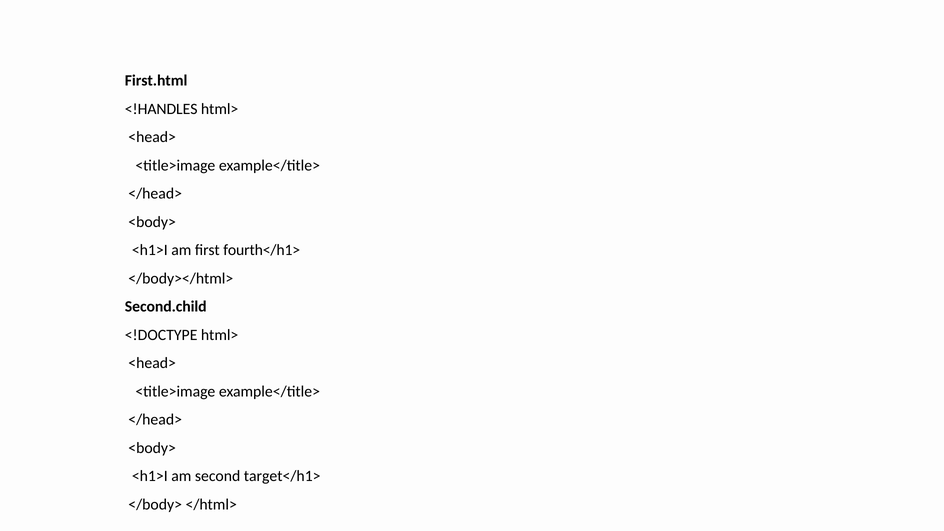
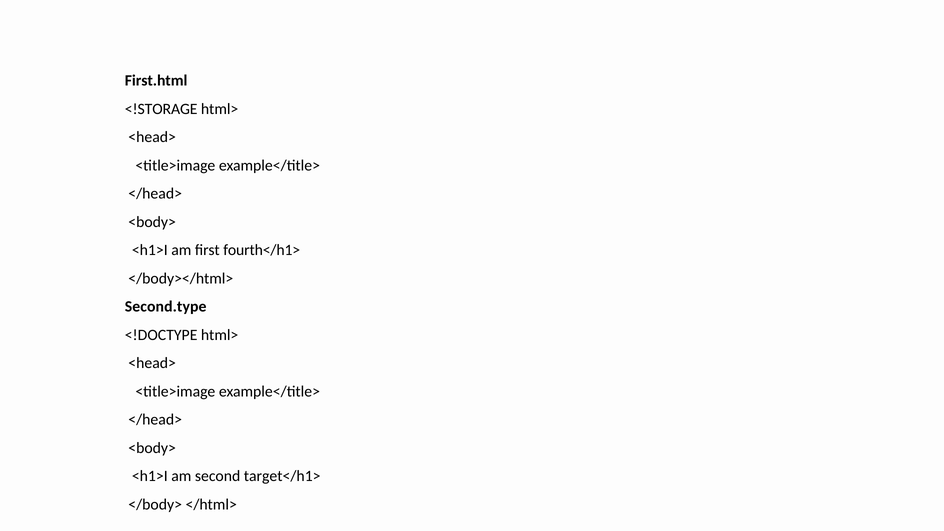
<!HANDLES: <!HANDLES -> <!STORAGE
Second.child: Second.child -> Second.type
